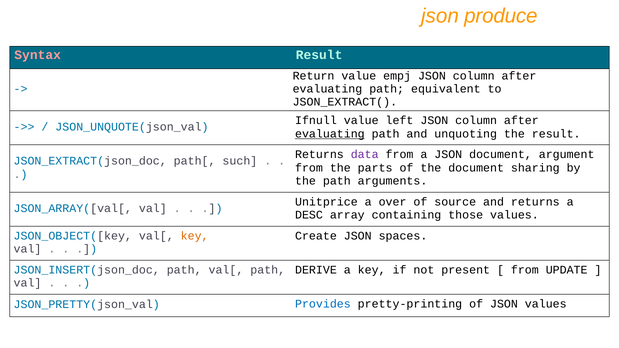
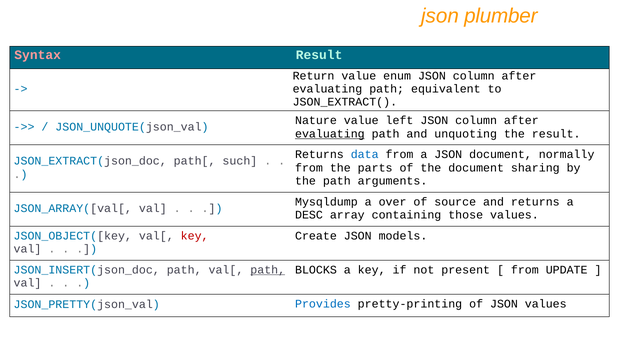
produce: produce -> plumber
empj: empj -> enum
Ifnull: Ifnull -> Nature
data colour: purple -> blue
argument: argument -> normally
Unitprice: Unitprice -> Mysqldump
key at (195, 236) colour: orange -> red
spaces: spaces -> models
path at (268, 270) underline: none -> present
DERIVE: DERIVE -> BLOCKS
